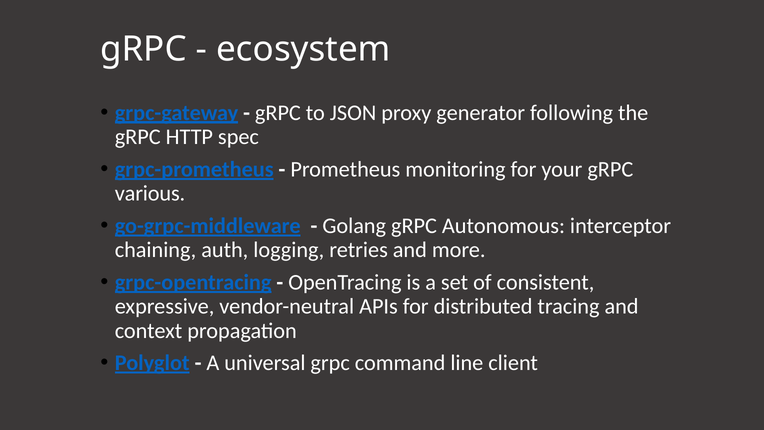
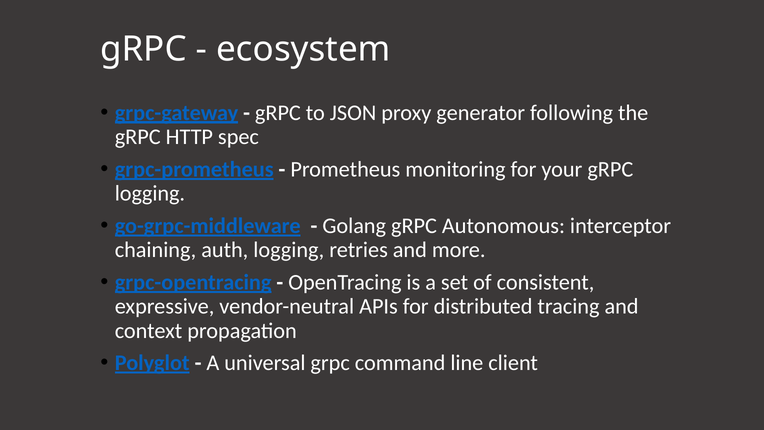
various at (150, 193): various -> logging
